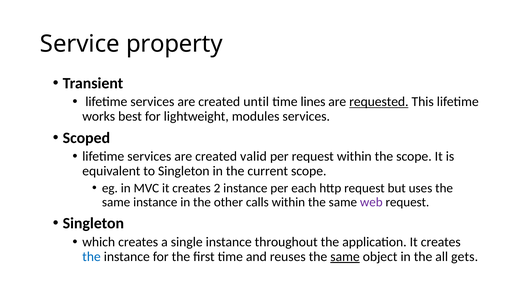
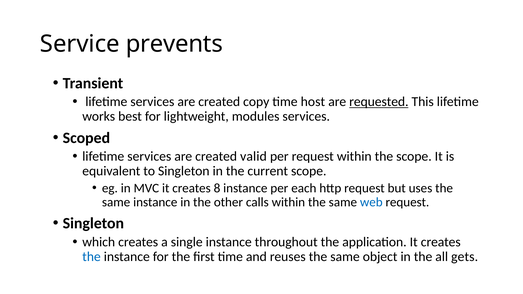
property: property -> prevents
until: until -> copy
lines: lines -> host
2: 2 -> 8
web colour: purple -> blue
same at (345, 257) underline: present -> none
